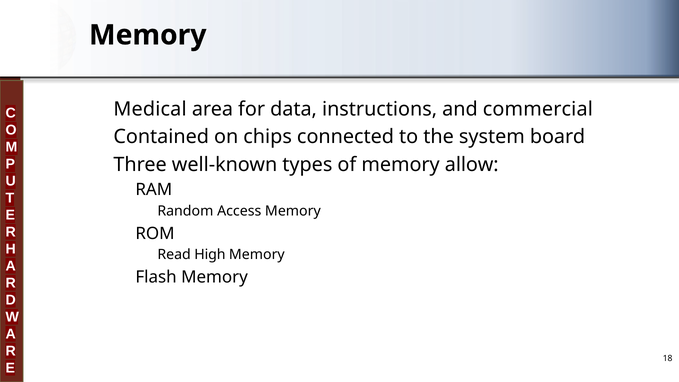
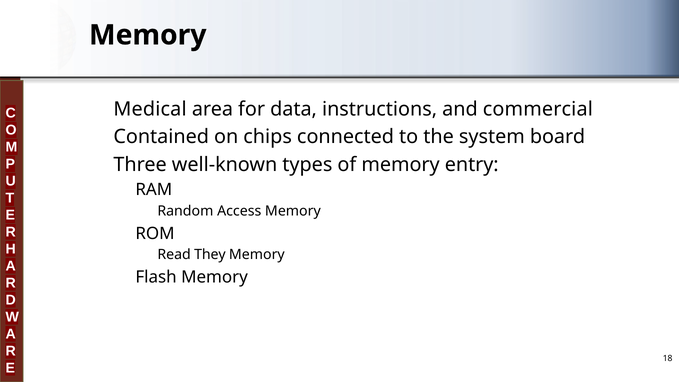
allow: allow -> entry
High: High -> They
